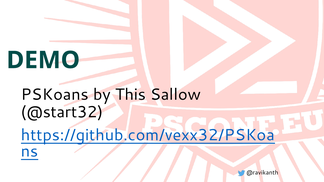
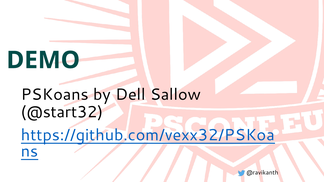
This: This -> Dell
